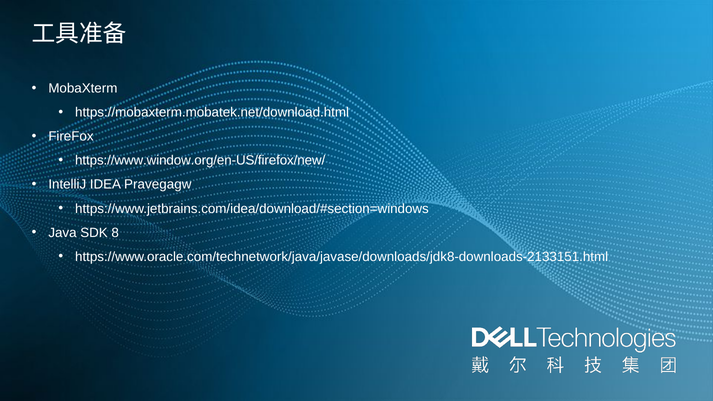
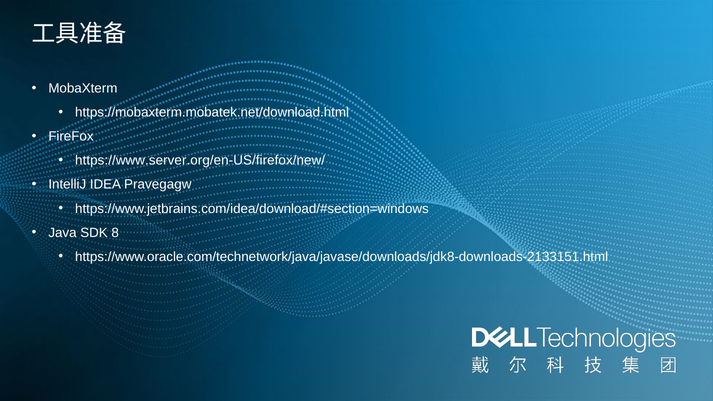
https://www.window.org/en-US/firefox/new/: https://www.window.org/en-US/firefox/new/ -> https://www.server.org/en-US/firefox/new/
